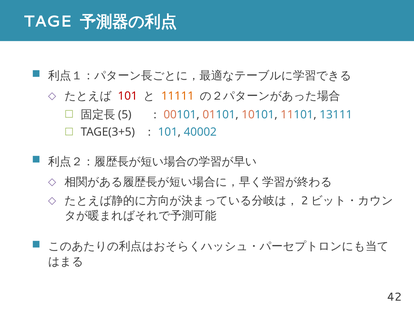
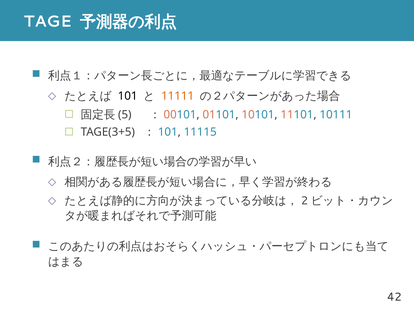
101 colour: red -> black
13111: 13111 -> 10111
40002: 40002 -> 11115
